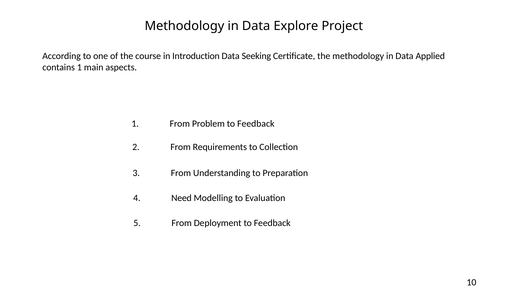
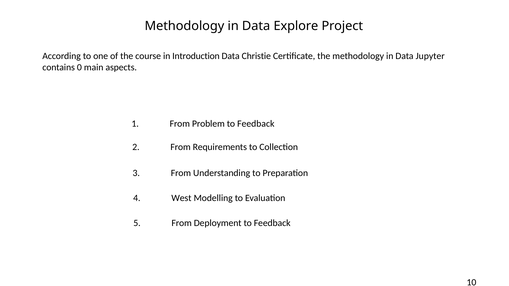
Seeking: Seeking -> Christie
Applied: Applied -> Jupyter
contains 1: 1 -> 0
Need: Need -> West
